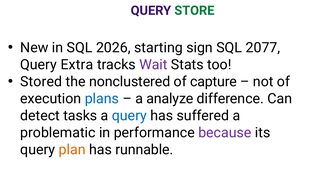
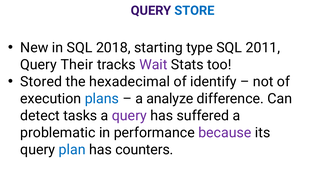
STORE colour: green -> blue
2026: 2026 -> 2018
sign: sign -> type
2077: 2077 -> 2011
Extra: Extra -> Their
nonclustered: nonclustered -> hexadecimal
capture: capture -> identify
query at (129, 116) colour: blue -> purple
plan colour: orange -> blue
runnable: runnable -> counters
